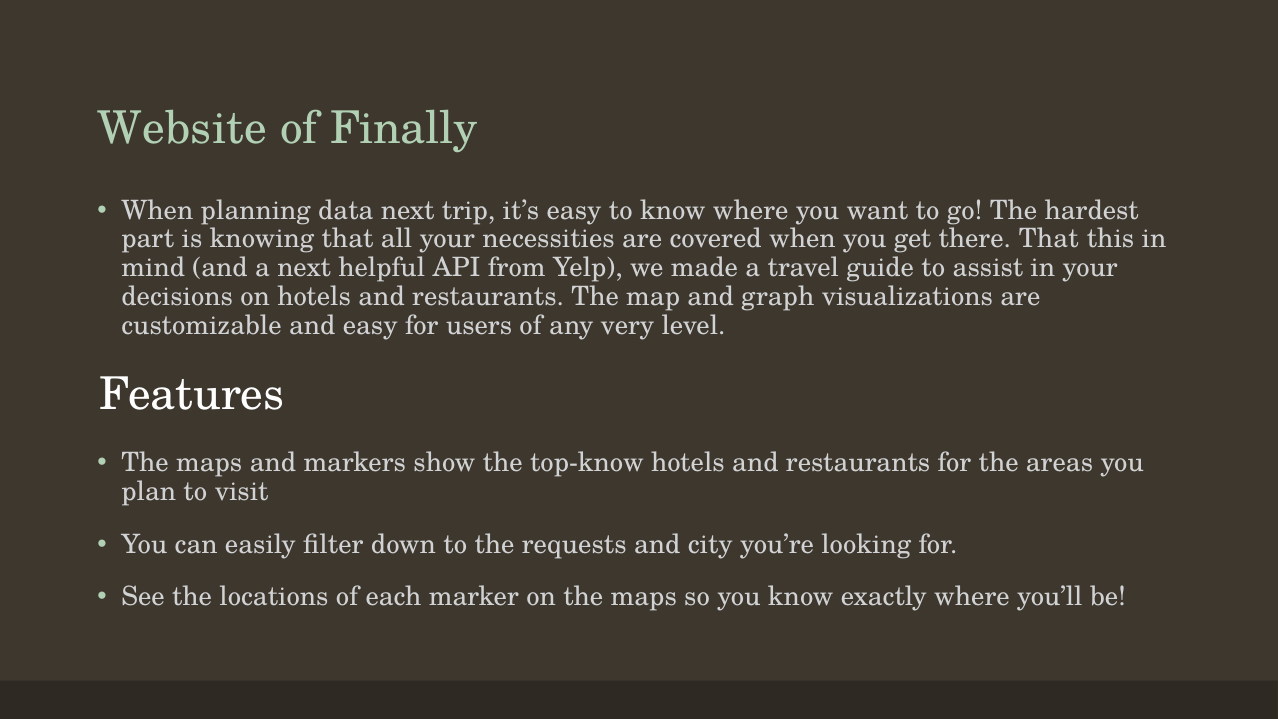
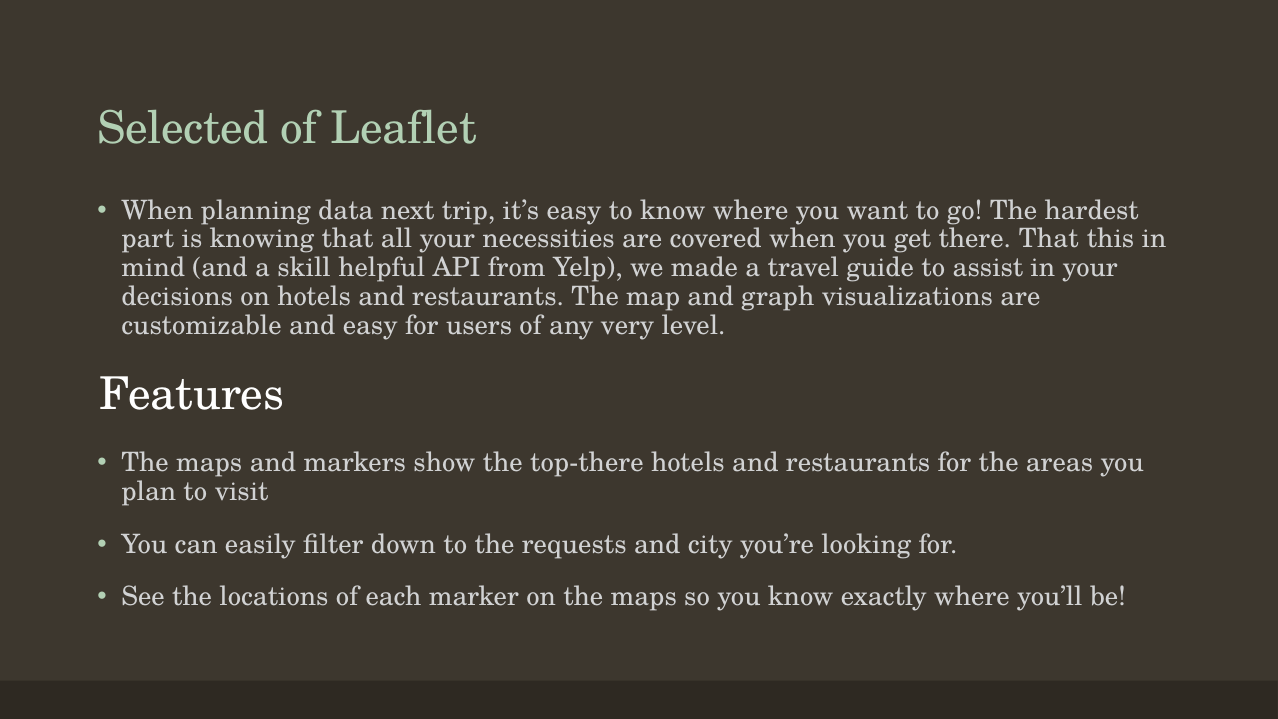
Website: Website -> Selected
Finally: Finally -> Leaflet
a next: next -> skill
top-know: top-know -> top-there
